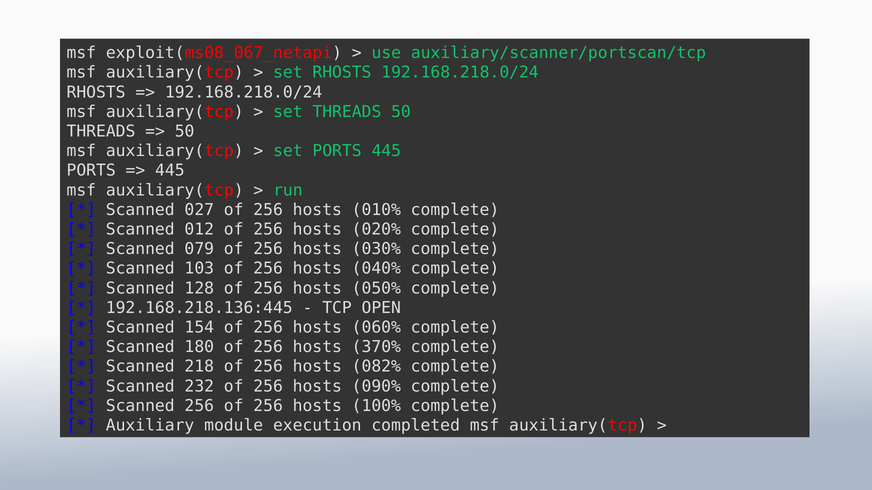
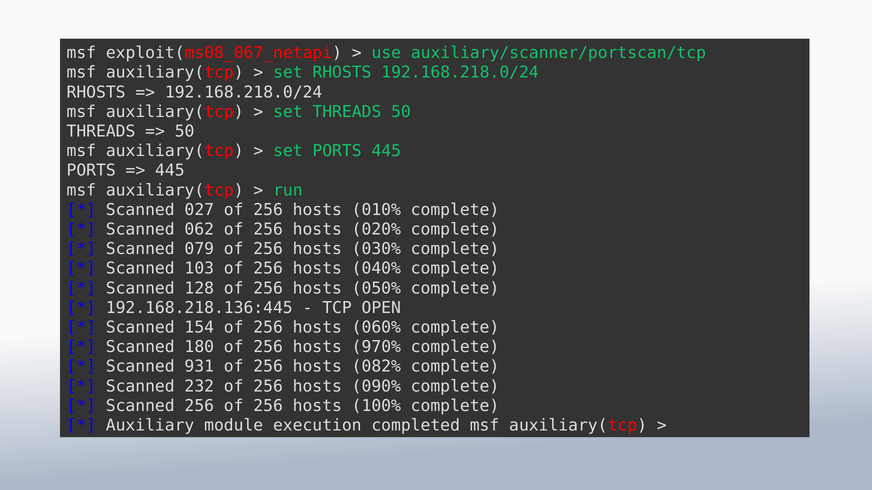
012: 012 -> 062
370%: 370% -> 970%
218: 218 -> 931
